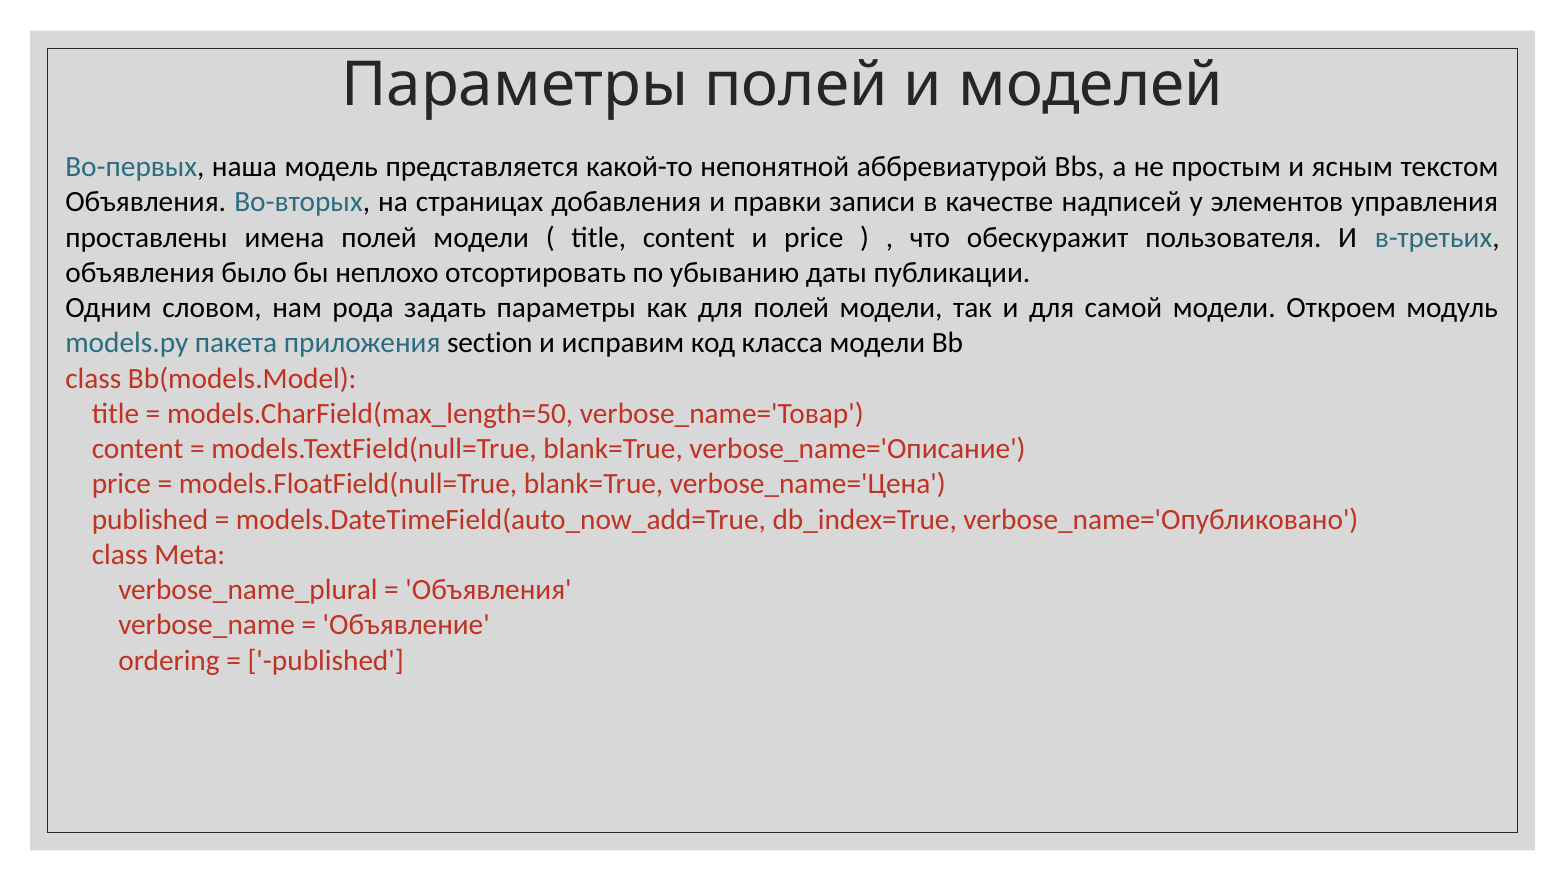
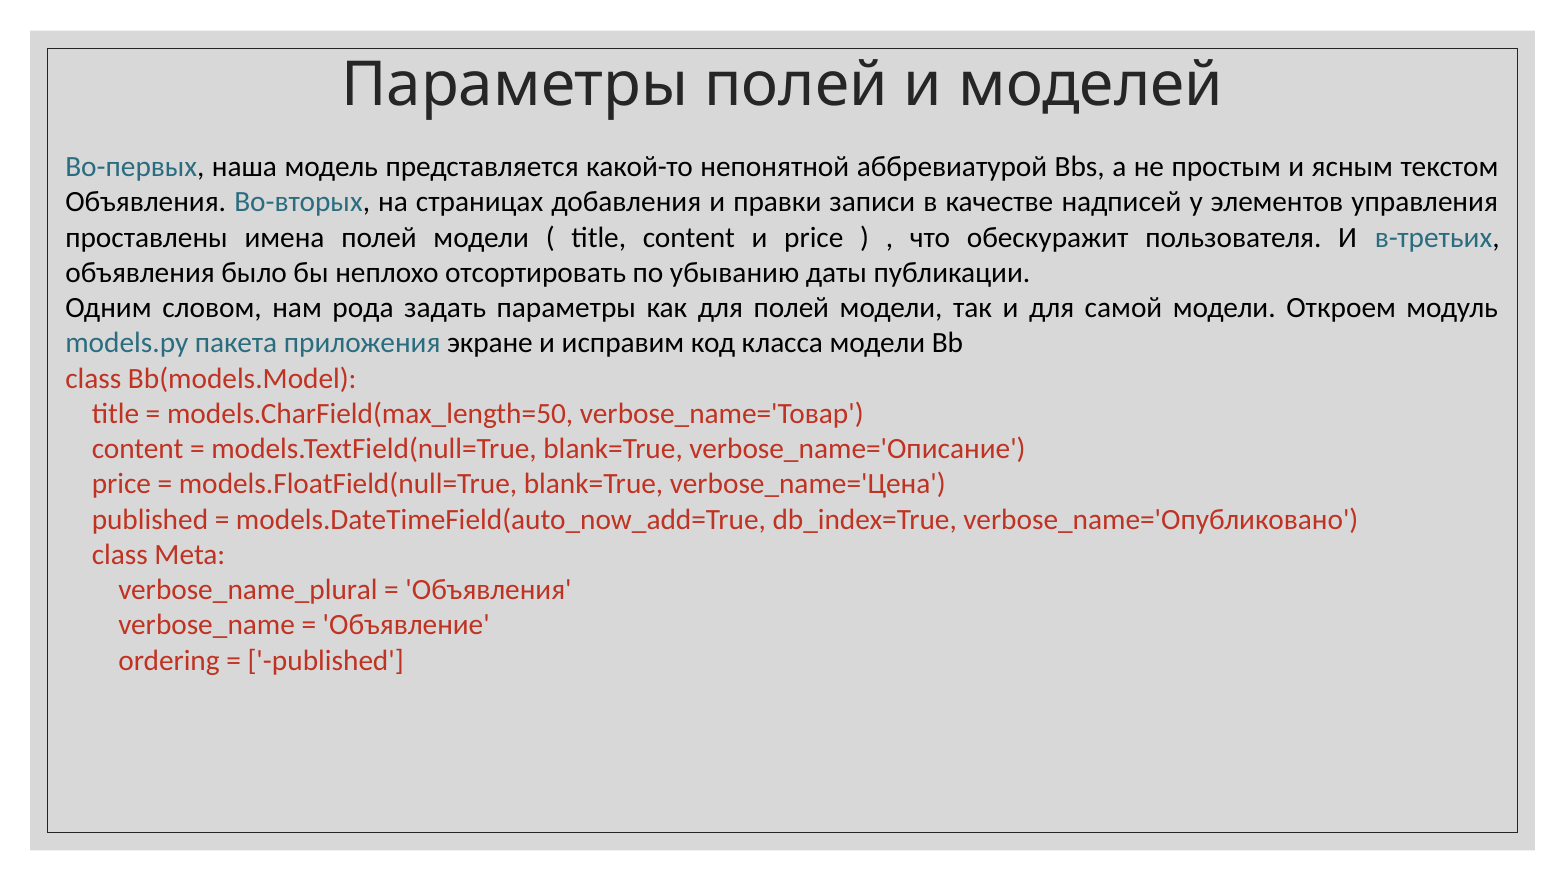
section: section -> экране
